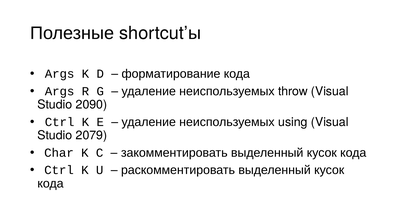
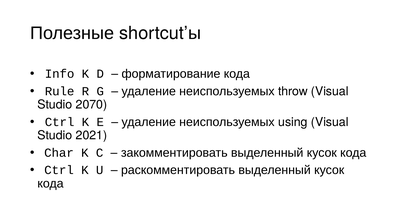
Args at (60, 74): Args -> Info
Args at (60, 91): Args -> Rule
2090: 2090 -> 2070
2079: 2079 -> 2021
